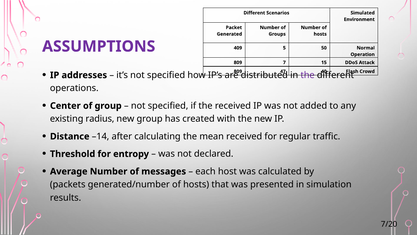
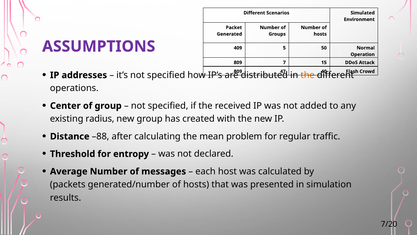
the at (308, 75) colour: purple -> orange
–14: –14 -> –88
mean received: received -> problem
